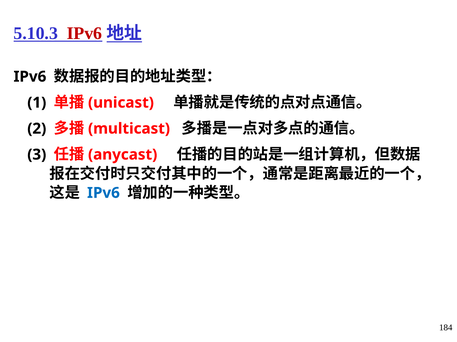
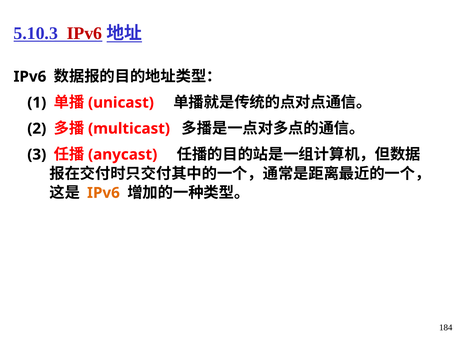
IPv6 at (103, 193) colour: blue -> orange
